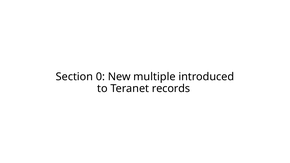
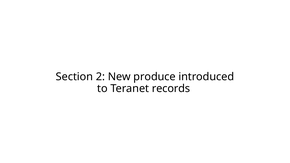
0: 0 -> 2
multiple: multiple -> produce
